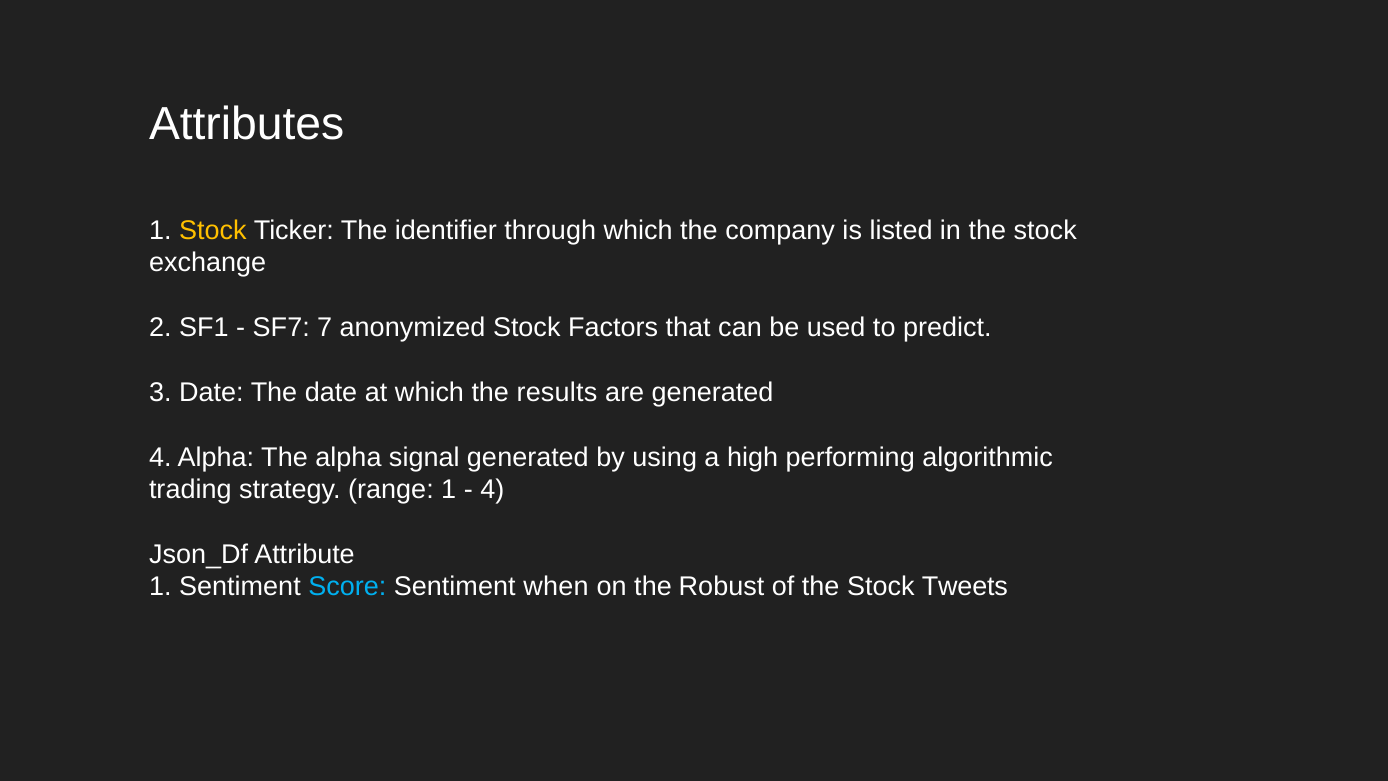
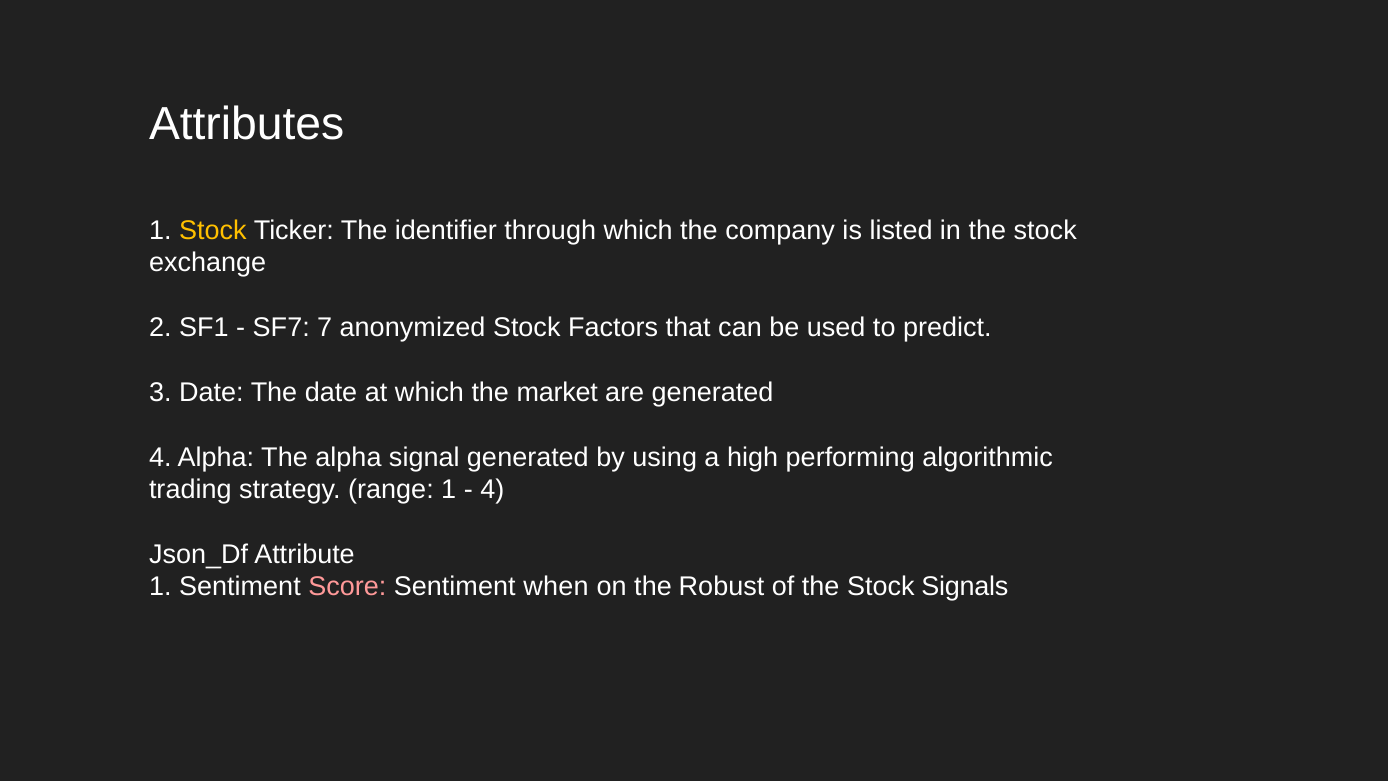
results: results -> market
Score colour: light blue -> pink
Tweets: Tweets -> Signals
